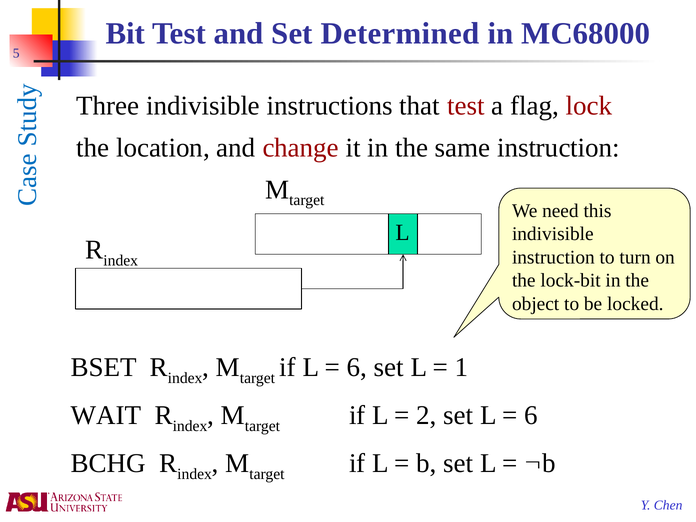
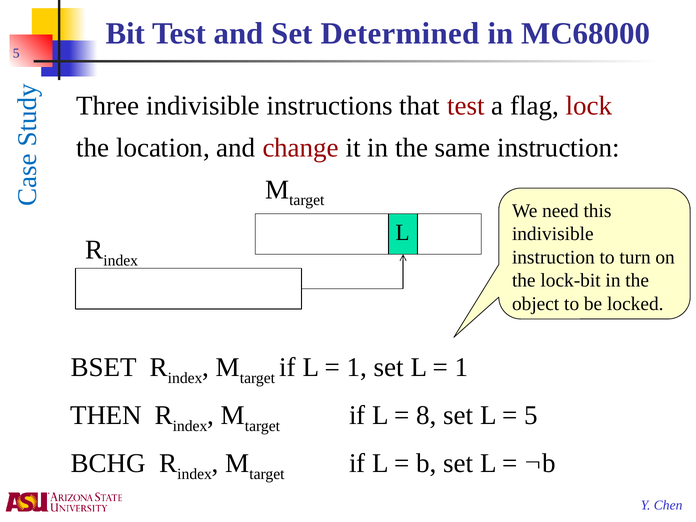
6 at (357, 367): 6 -> 1
WAIT: WAIT -> THEN
2: 2 -> 8
6 at (531, 415): 6 -> 5
